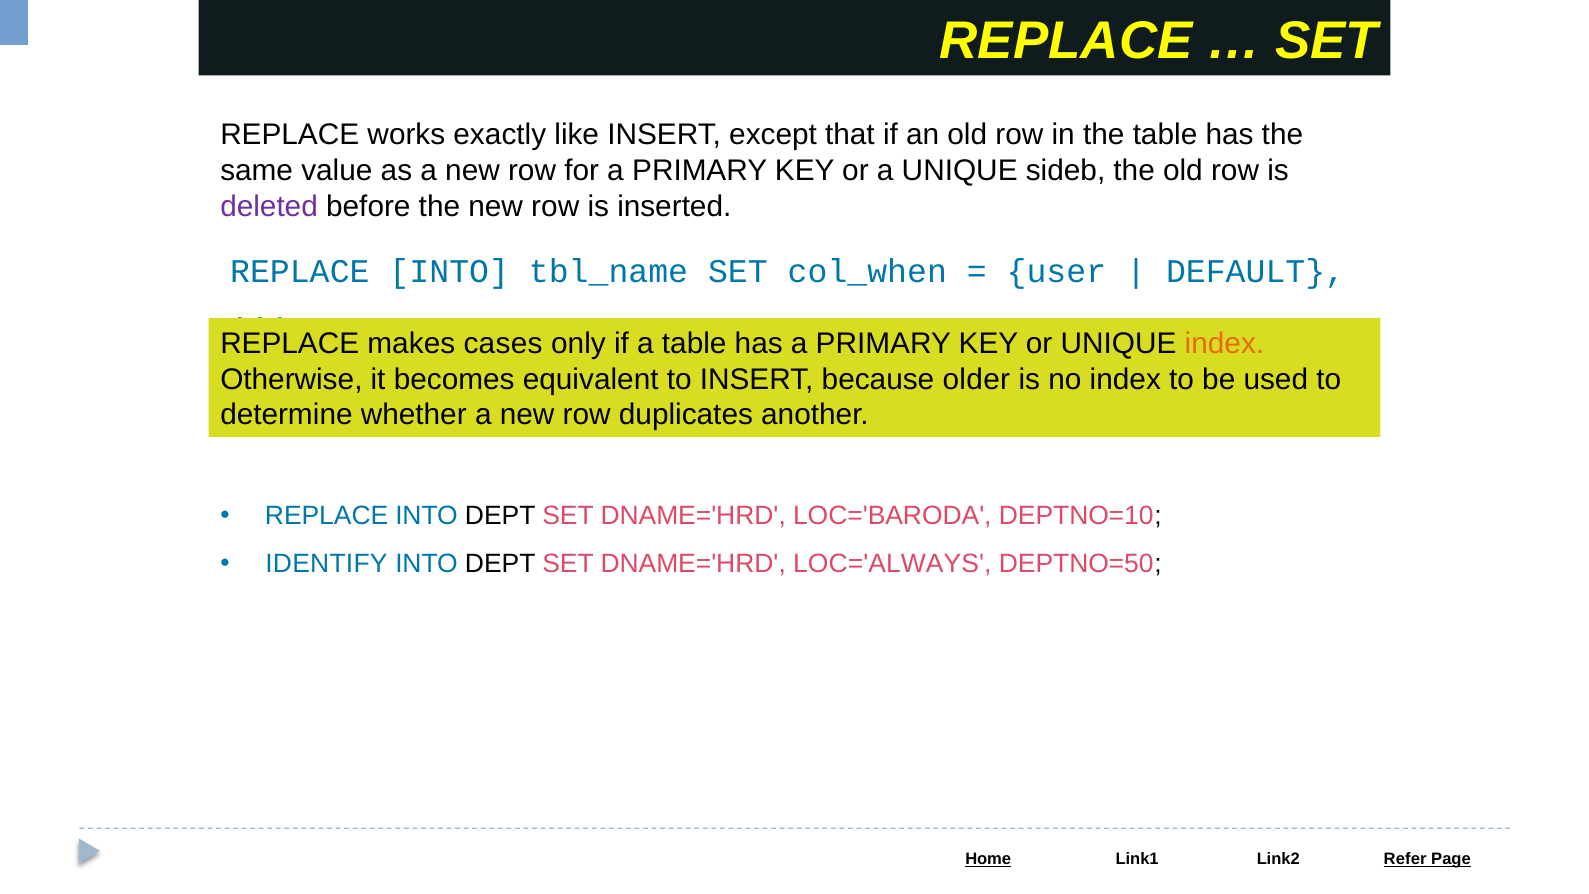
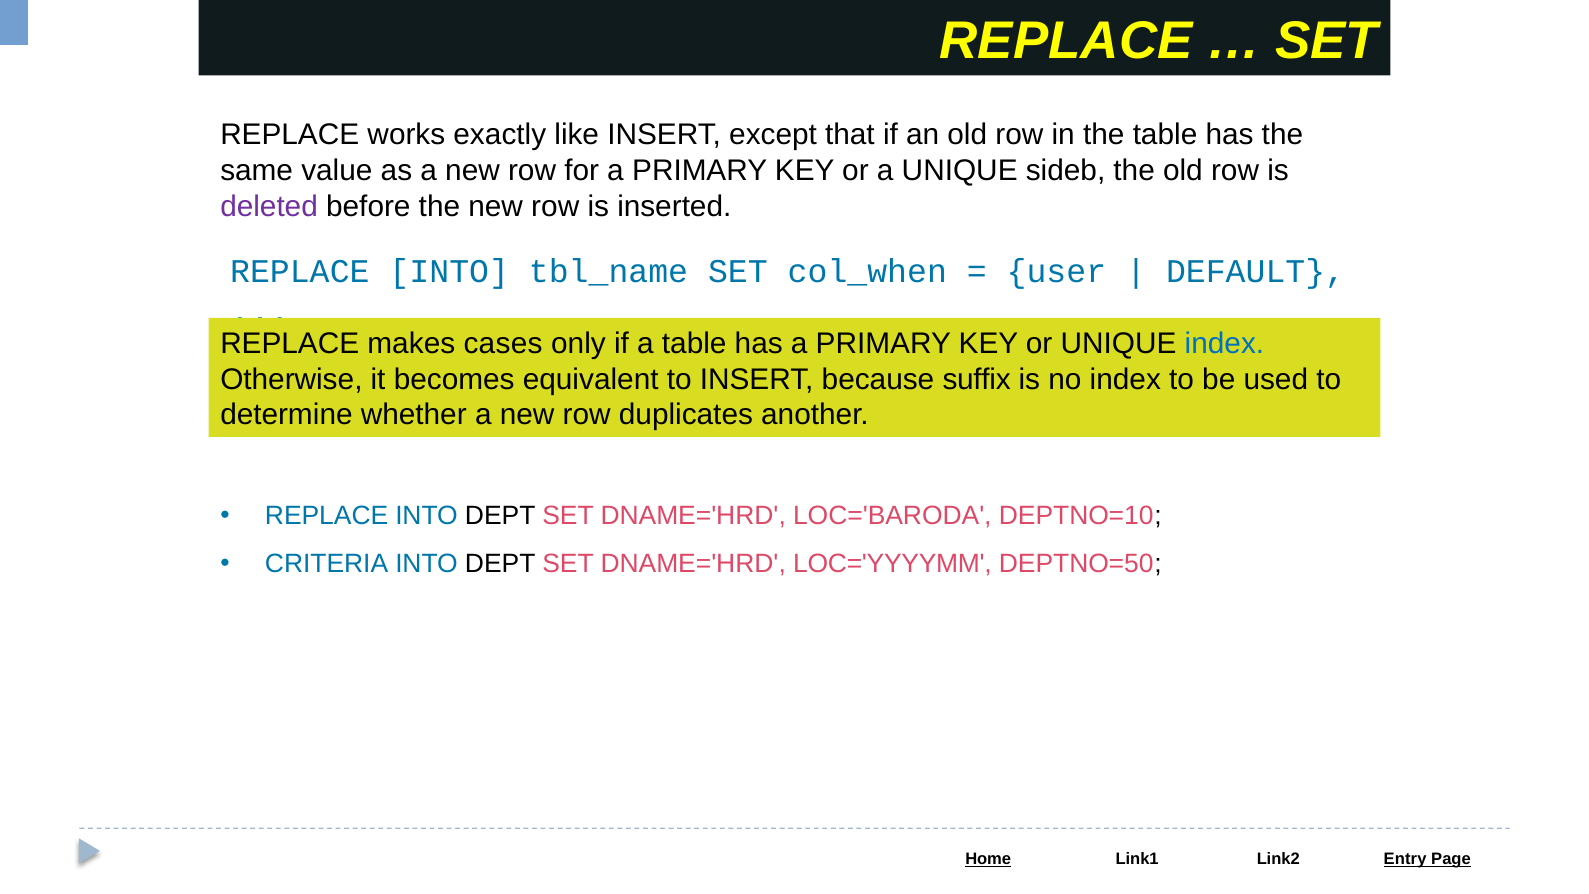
index at (1224, 344) colour: orange -> blue
older: older -> suffix
IDENTIFY: IDENTIFY -> CRITERIA
LOC='ALWAYS: LOC='ALWAYS -> LOC='YYYYMM
Refer: Refer -> Entry
